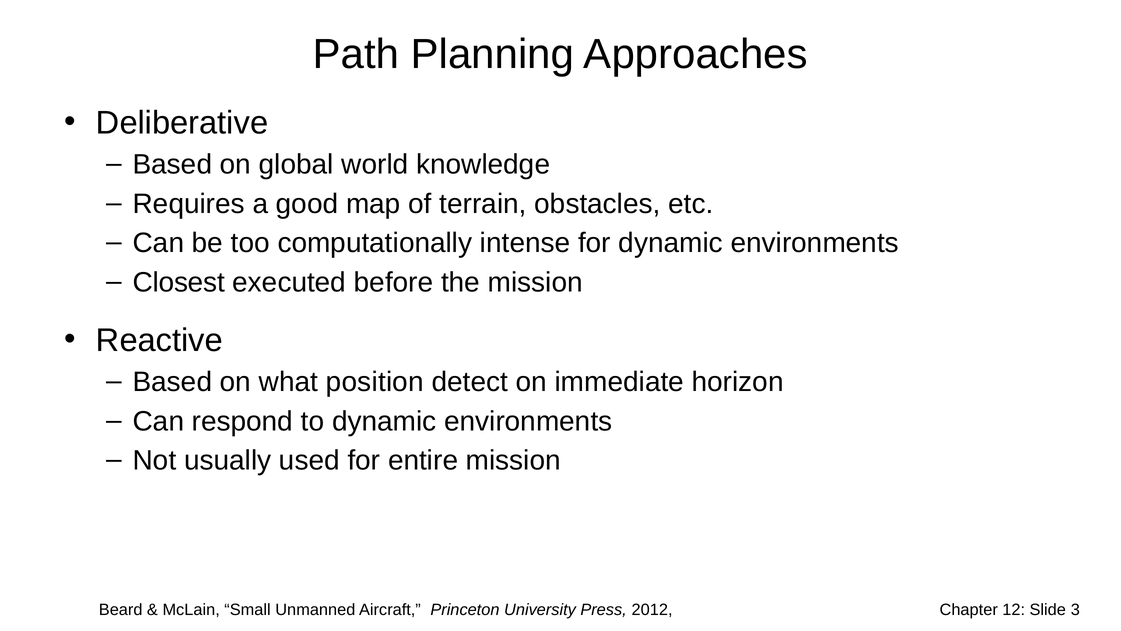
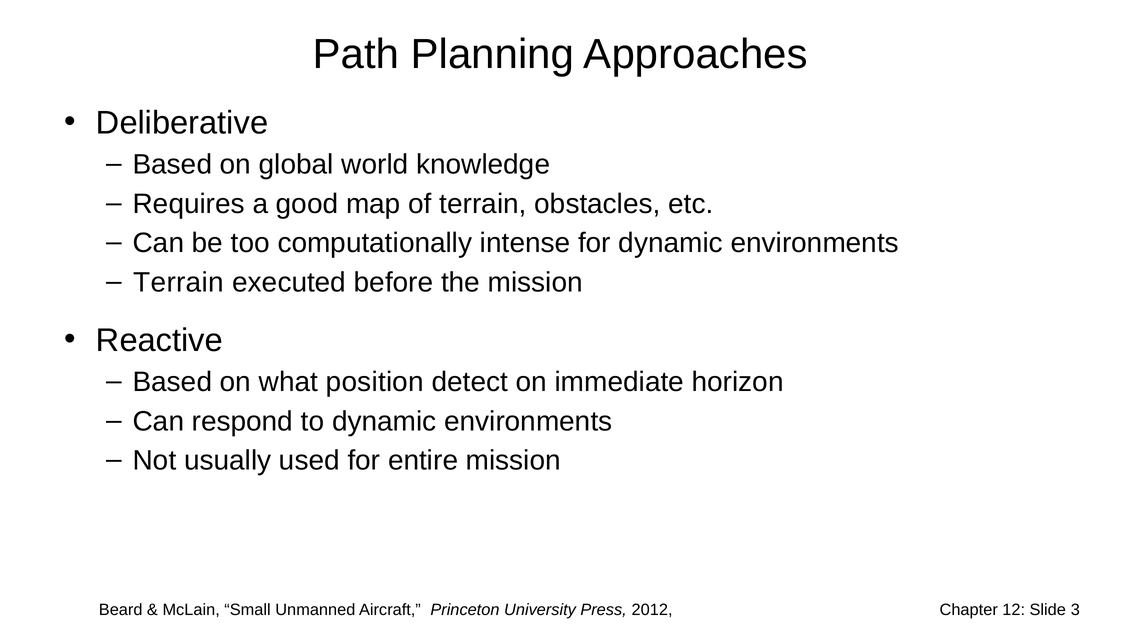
Closest at (179, 282): Closest -> Terrain
